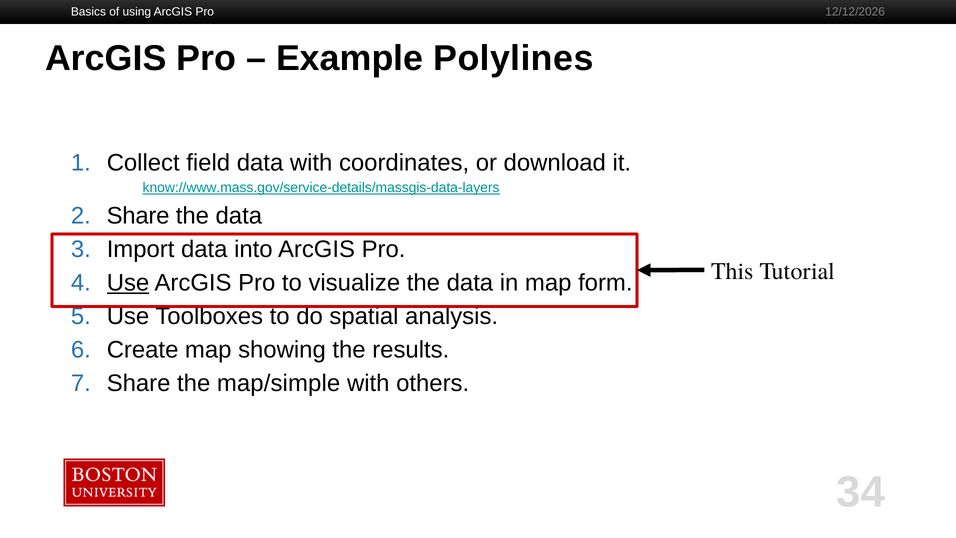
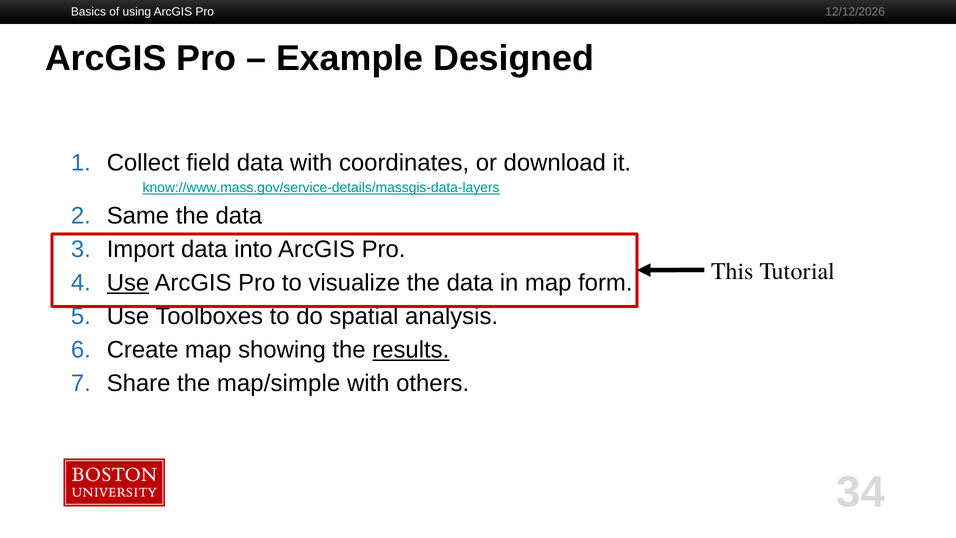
Polylines: Polylines -> Designed
Share at (138, 216): Share -> Same
results underline: none -> present
